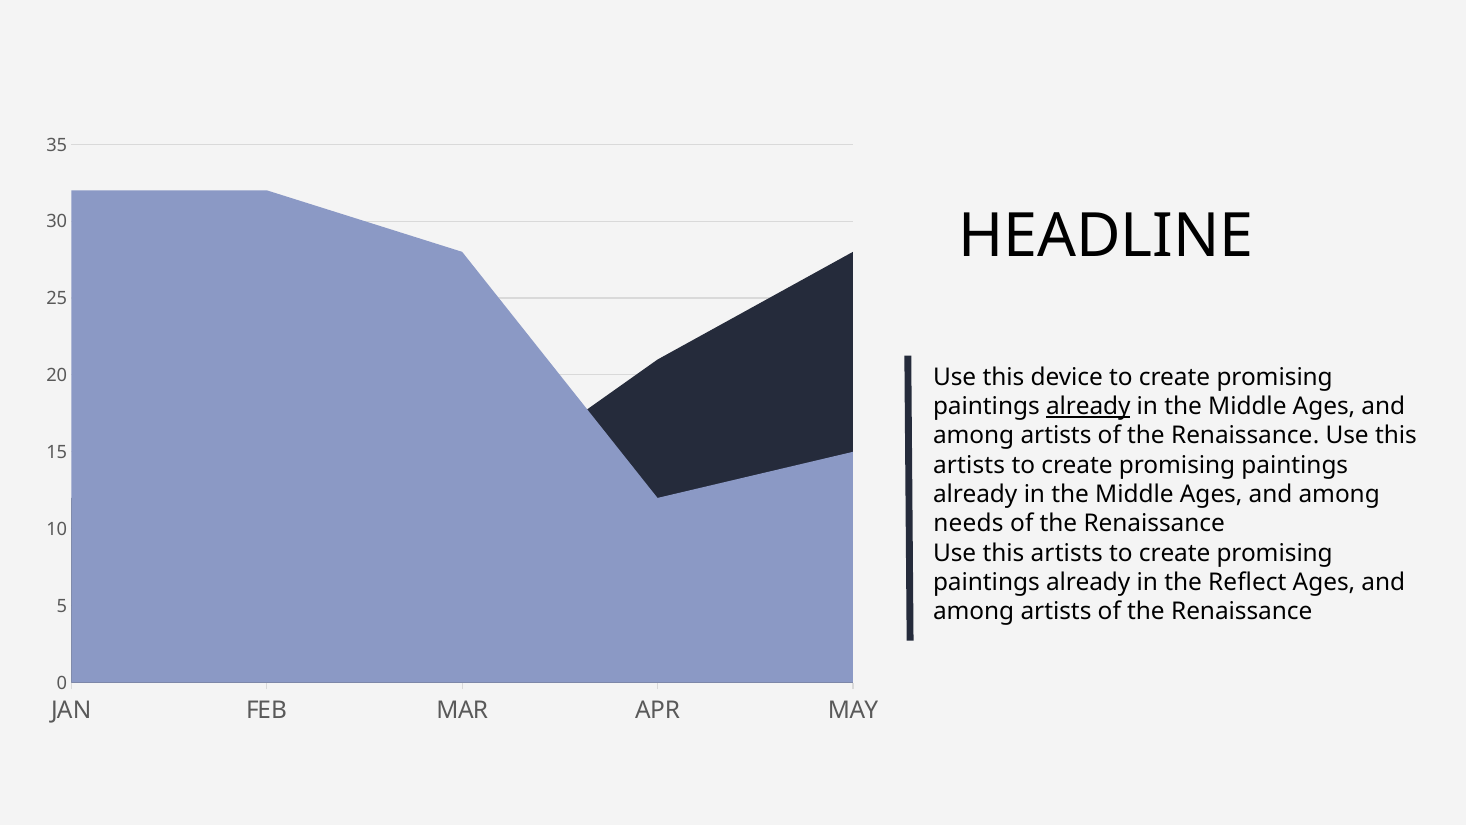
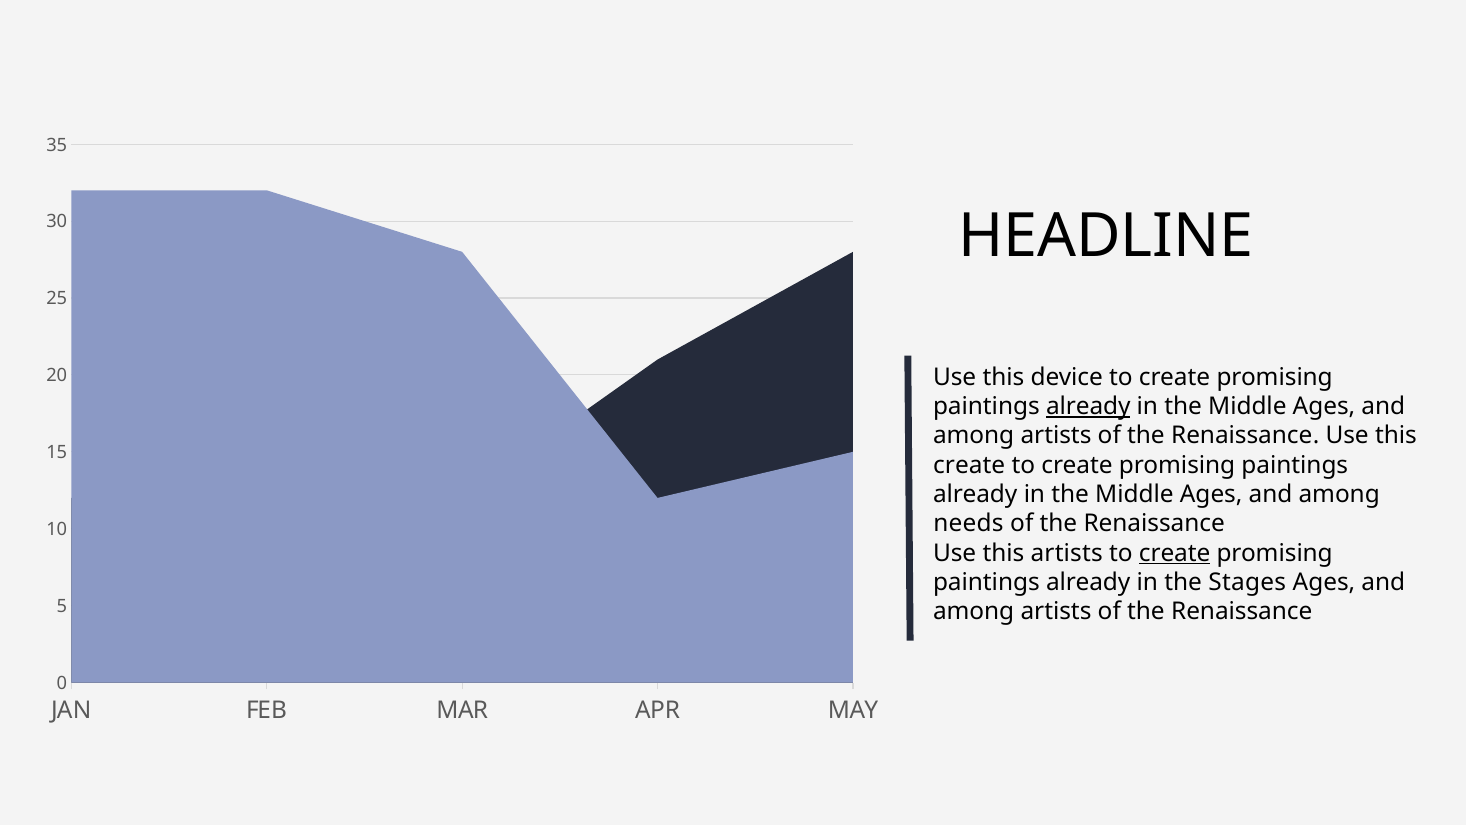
artists at (969, 465): artists -> create
create at (1175, 553) underline: none -> present
Reflect: Reflect -> Stages
